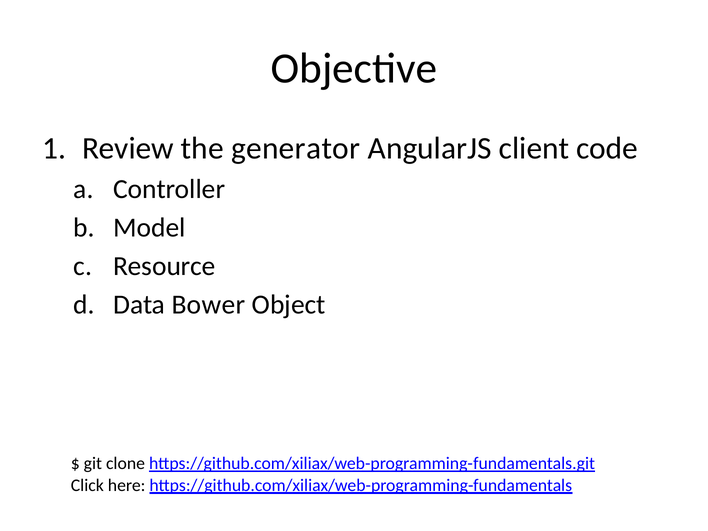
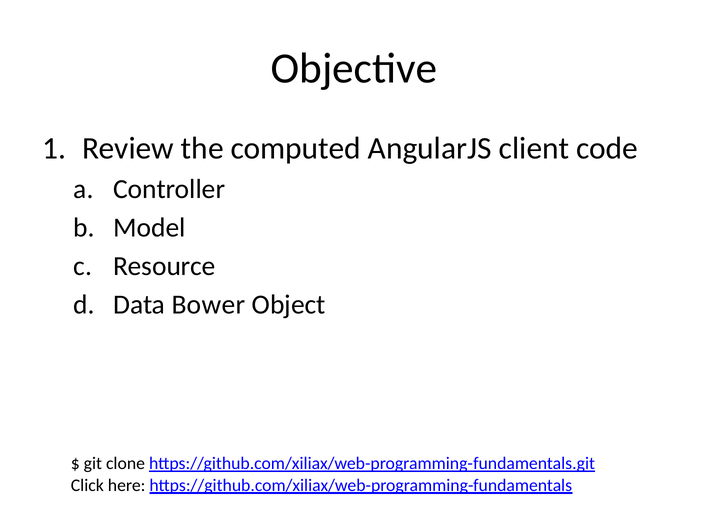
generator: generator -> computed
